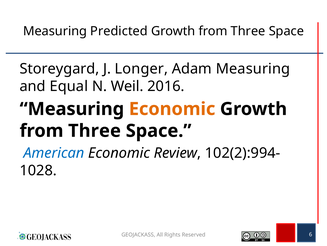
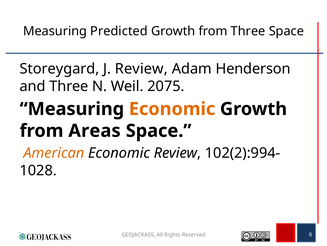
J Longer: Longer -> Review
Adam Measuring: Measuring -> Henderson
and Equal: Equal -> Three
2016: 2016 -> 2075
Three at (94, 130): Three -> Areas
American colour: blue -> orange
